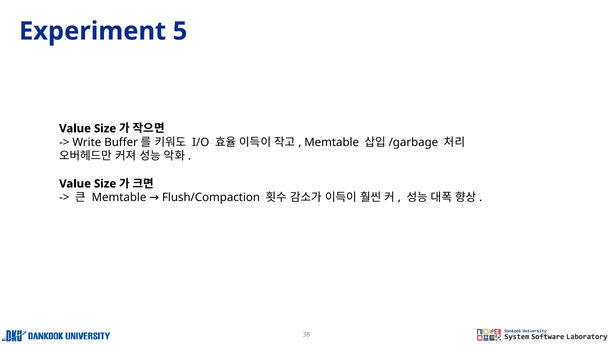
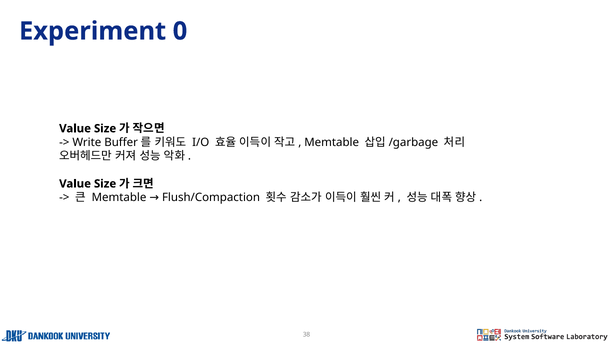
5: 5 -> 0
